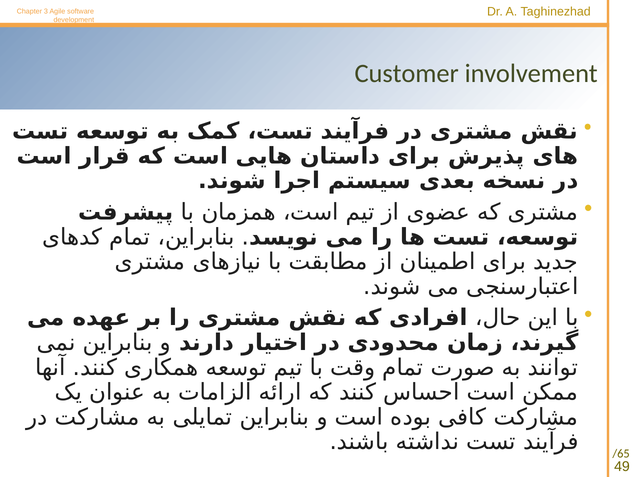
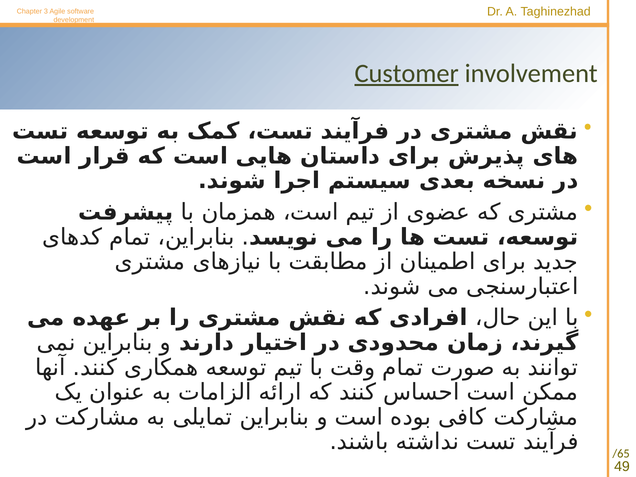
Customer underline: none -> present
